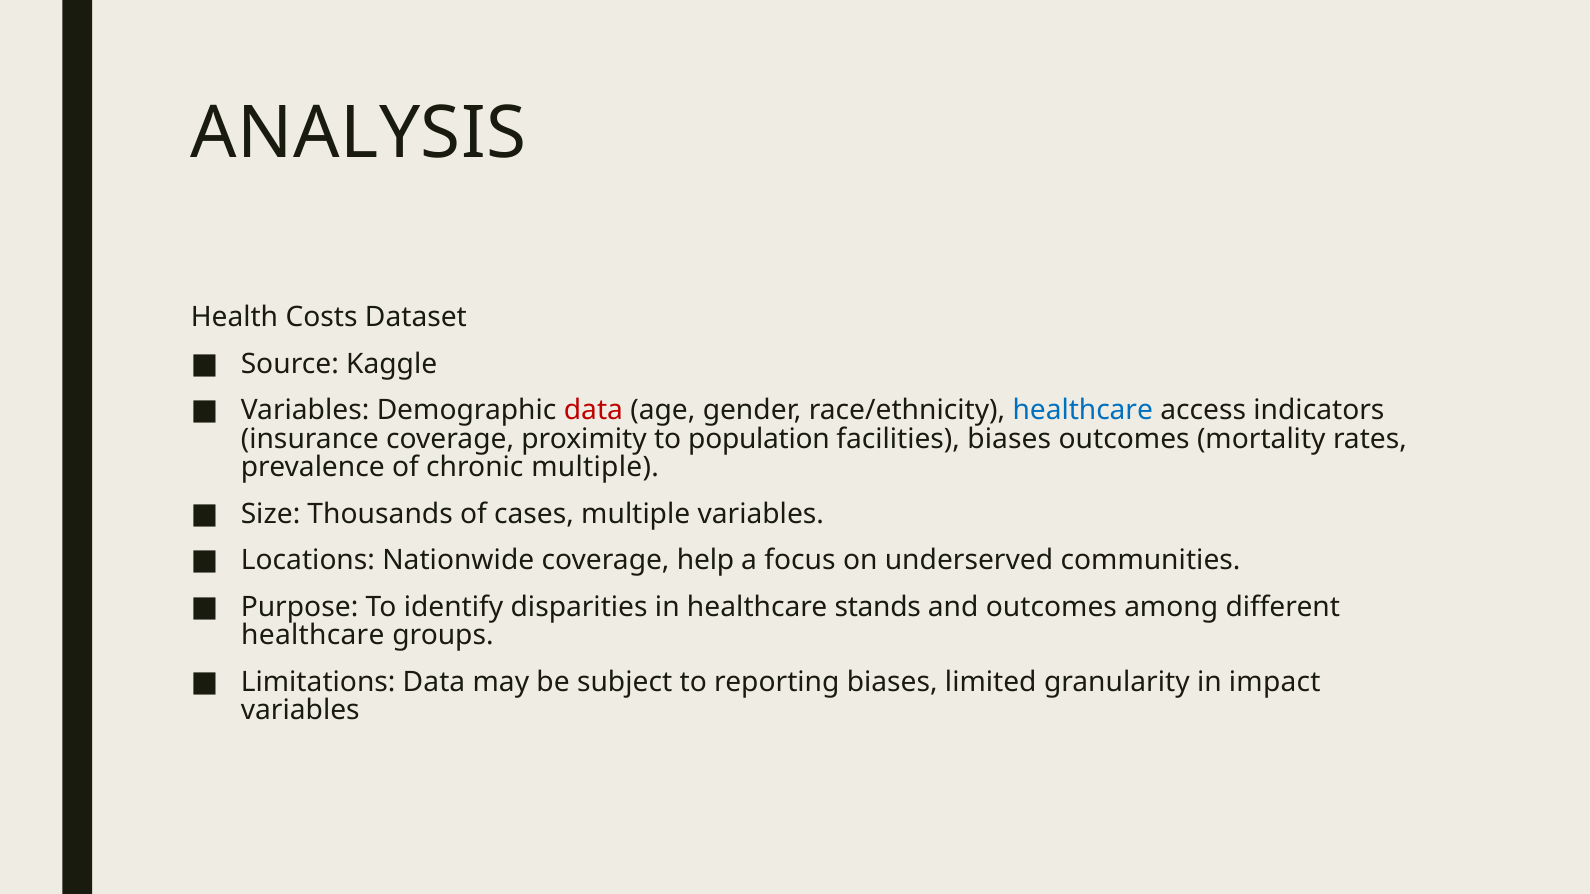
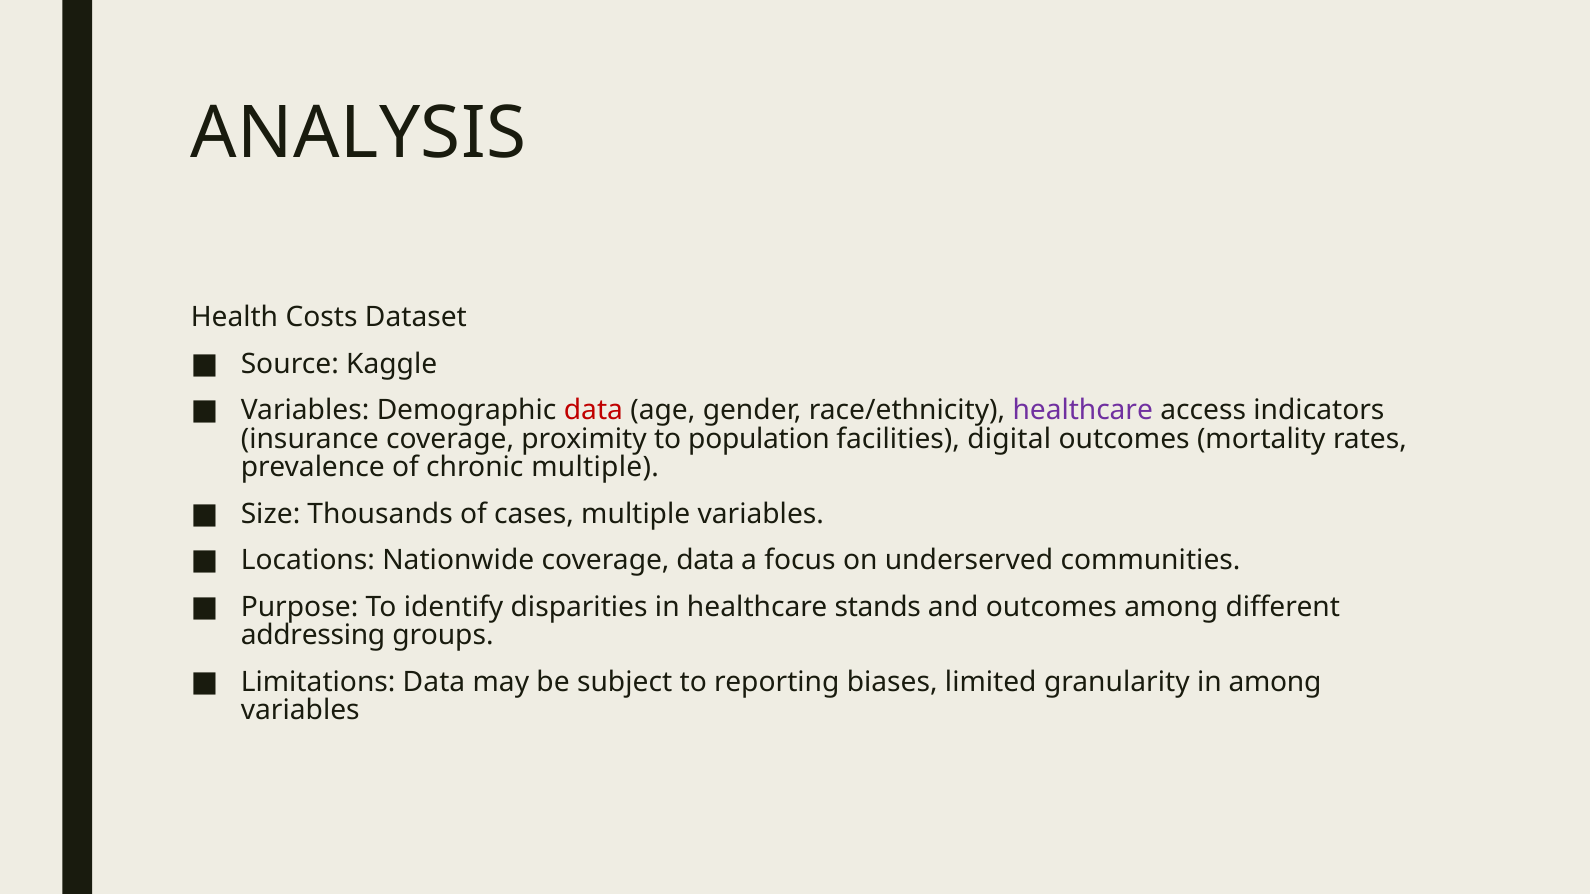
healthcare at (1083, 411) colour: blue -> purple
facilities biases: biases -> digital
coverage help: help -> data
healthcare at (313, 636): healthcare -> addressing
in impact: impact -> among
